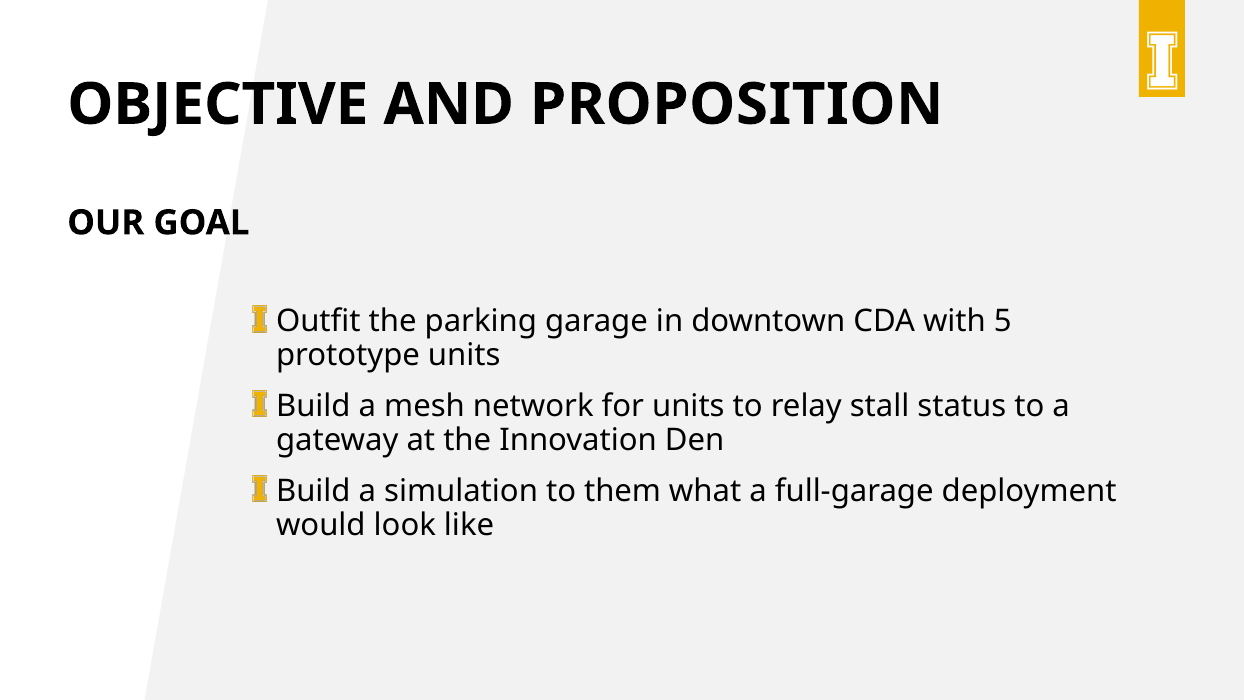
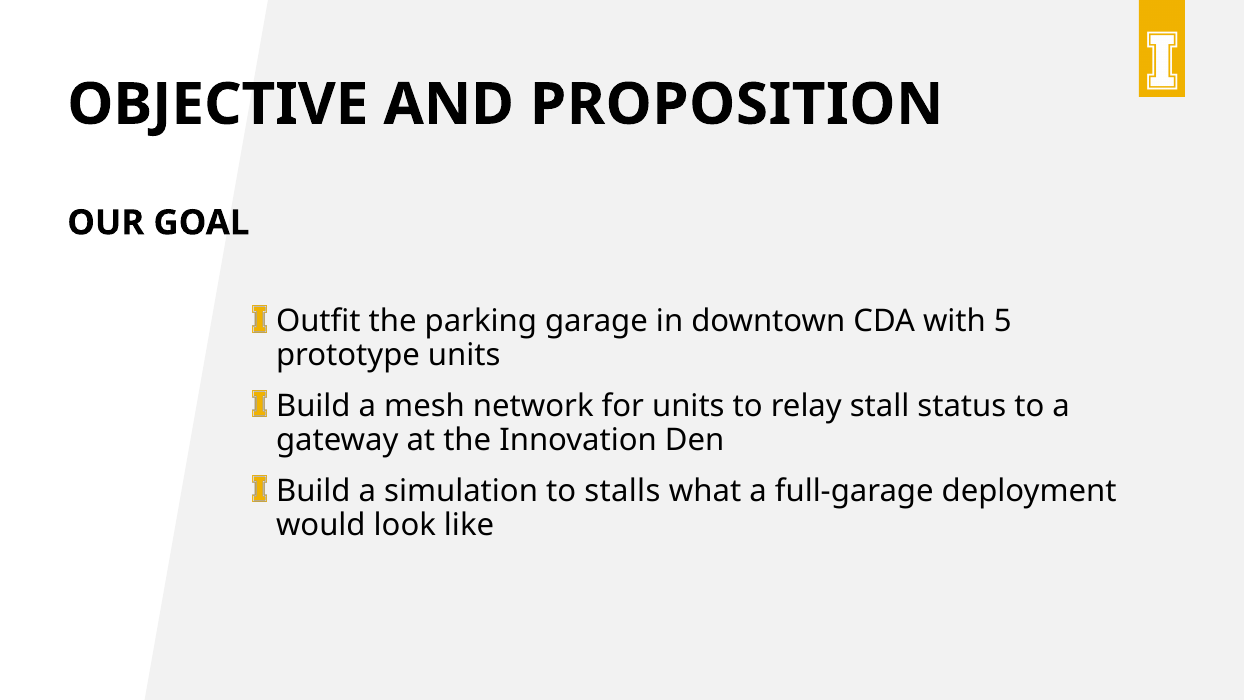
them: them -> stalls
